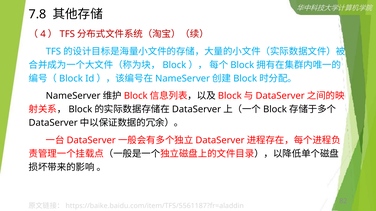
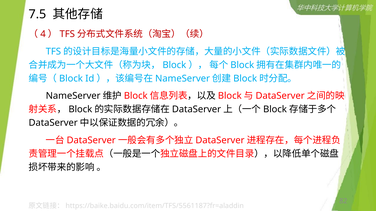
7.8: 7.8 -> 7.5
